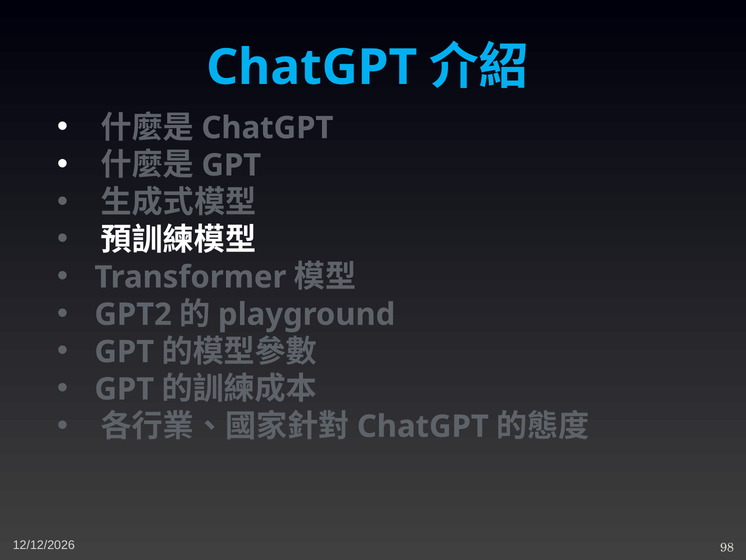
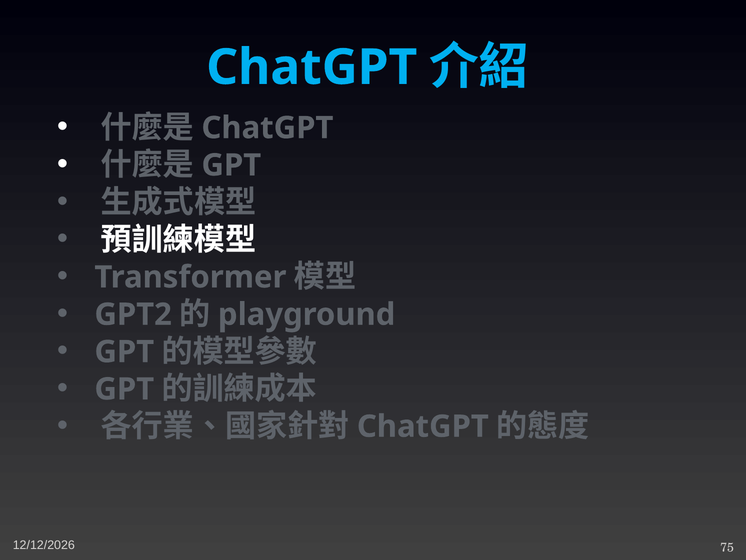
98: 98 -> 75
